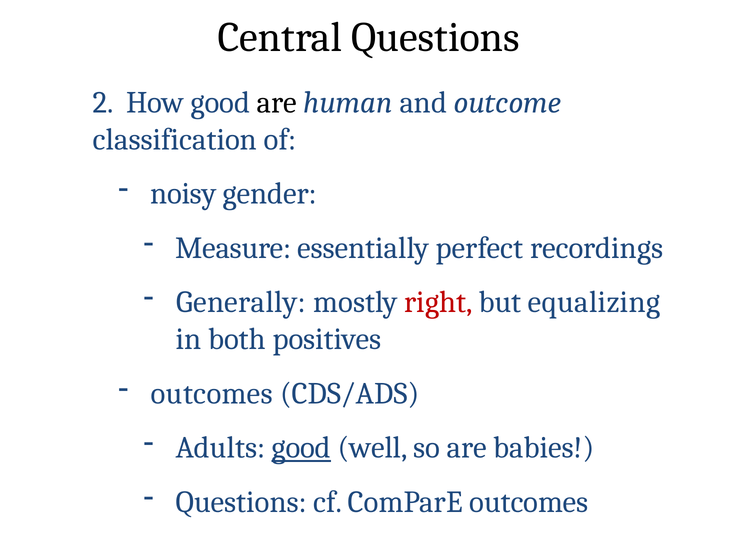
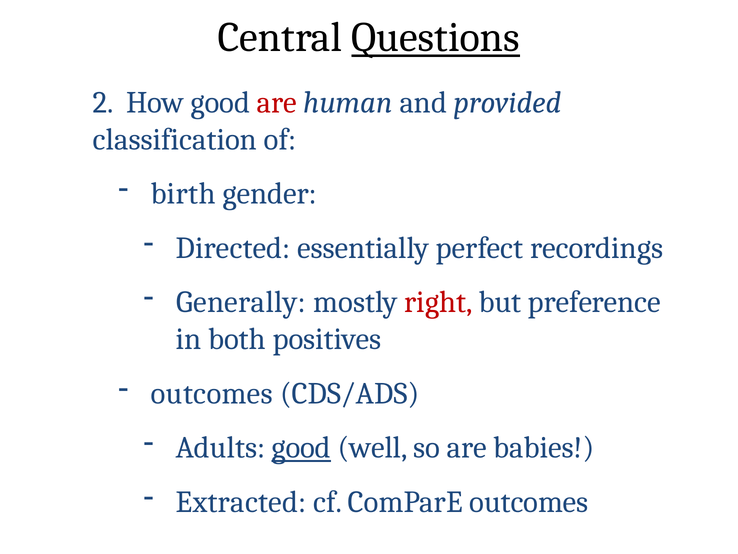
Questions at (436, 37) underline: none -> present
are at (277, 102) colour: black -> red
outcome: outcome -> provided
noisy: noisy -> birth
Measure: Measure -> Directed
equalizing: equalizing -> preference
Questions at (241, 501): Questions -> Extracted
